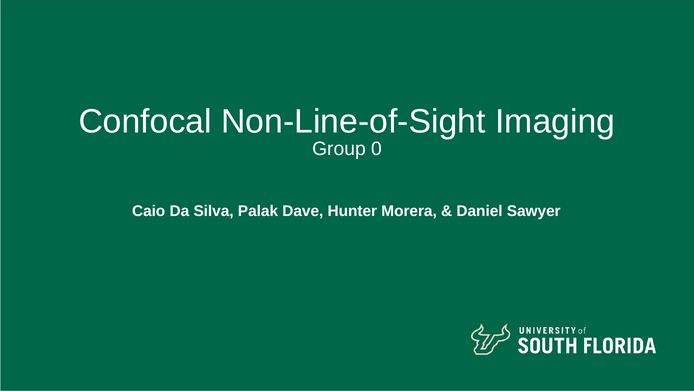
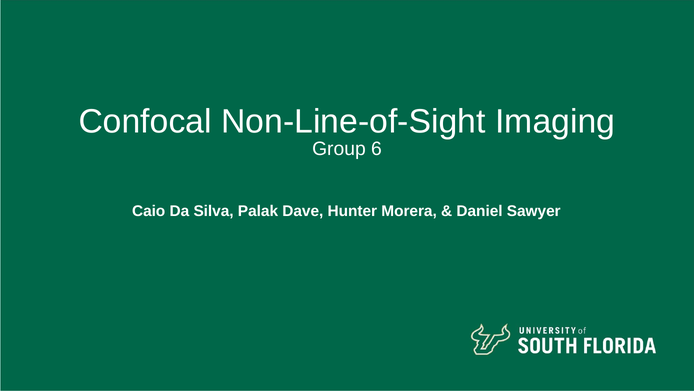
0: 0 -> 6
